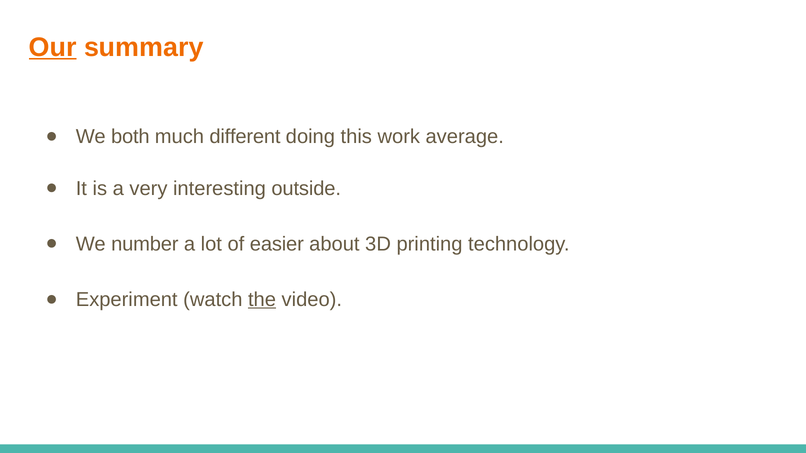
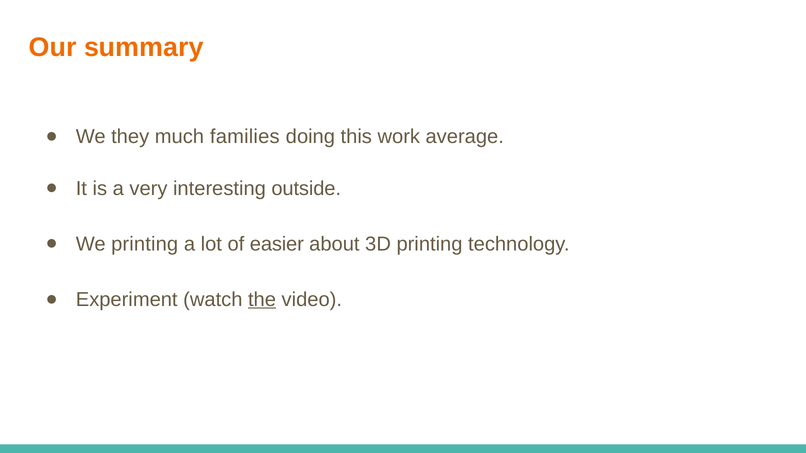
Our underline: present -> none
both: both -> they
different: different -> families
We number: number -> printing
